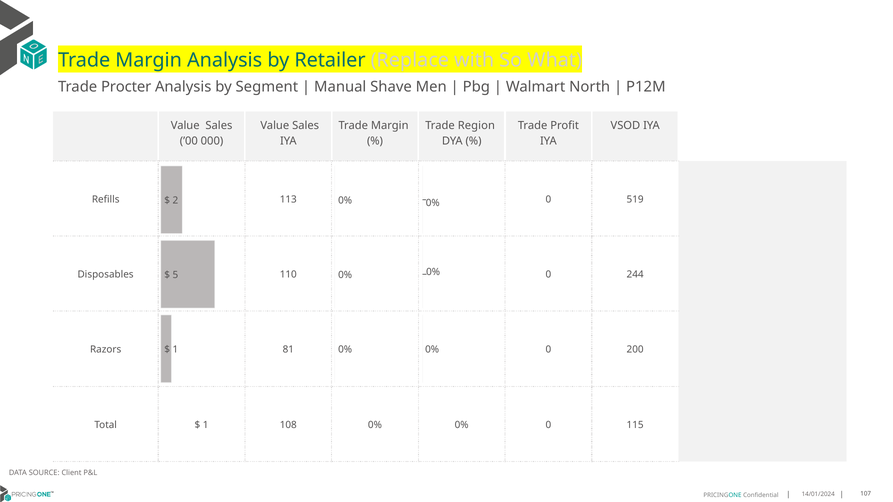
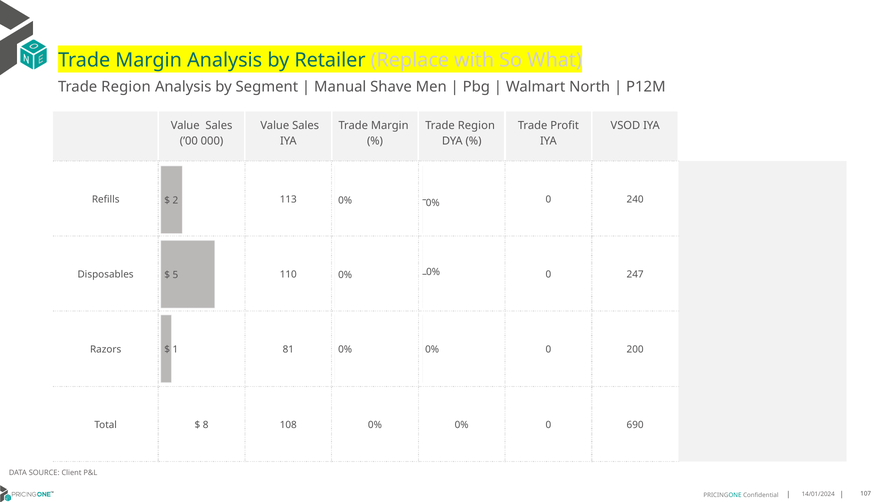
Procter at (126, 87): Procter -> Region
519: 519 -> 240
244: 244 -> 247
1 at (206, 425): 1 -> 8
115: 115 -> 690
